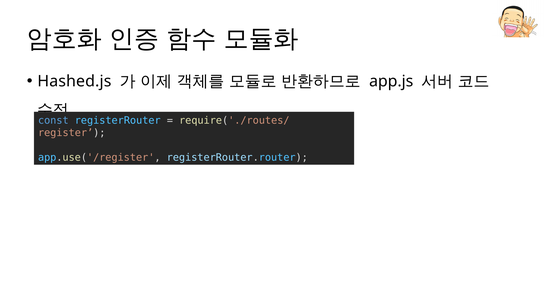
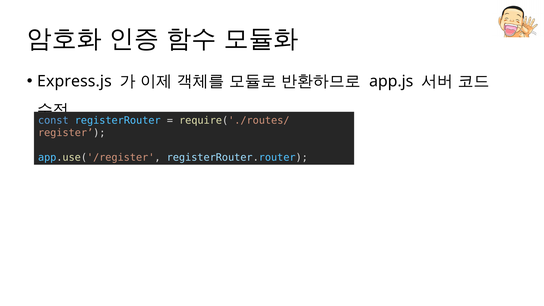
Hashed.js: Hashed.js -> Express.js
